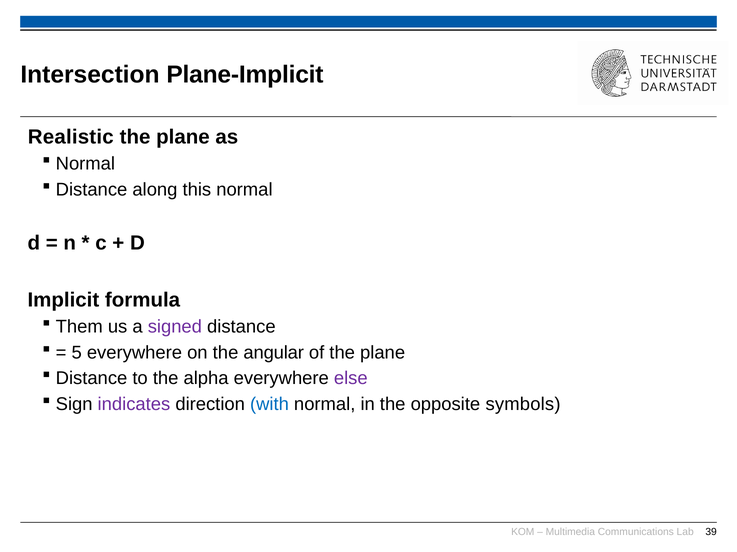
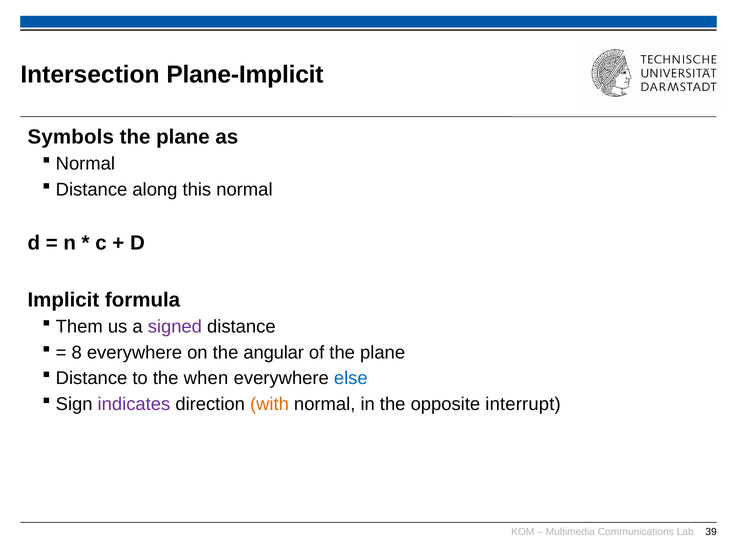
Realistic: Realistic -> Symbols
5: 5 -> 8
alpha: alpha -> when
else colour: purple -> blue
with colour: blue -> orange
symbols: symbols -> interrupt
